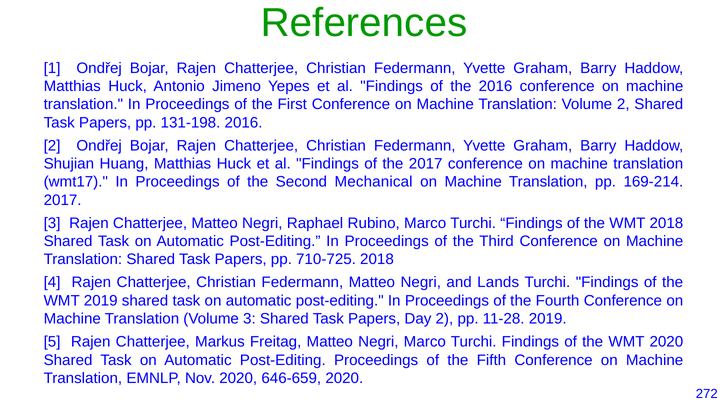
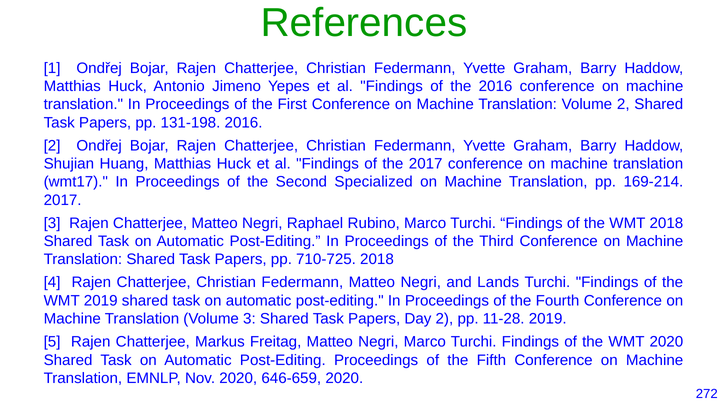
Mechanical: Mechanical -> Specialized
